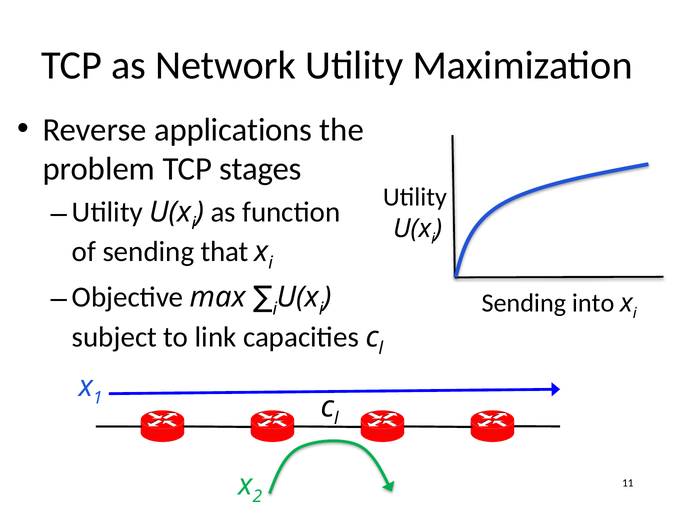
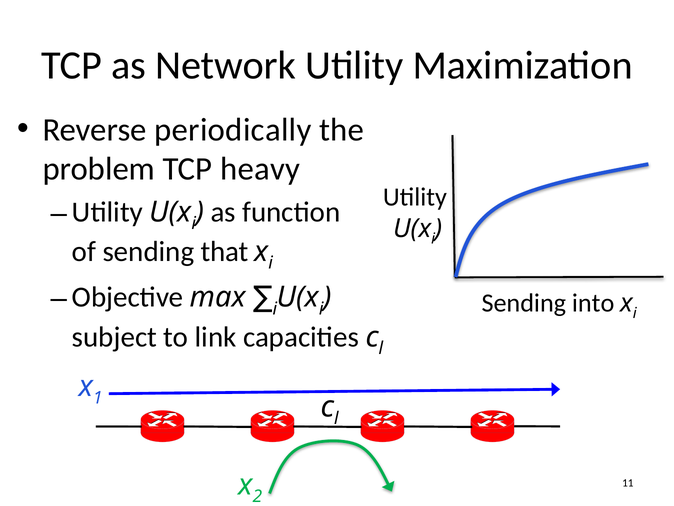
applications: applications -> periodically
stages: stages -> heavy
